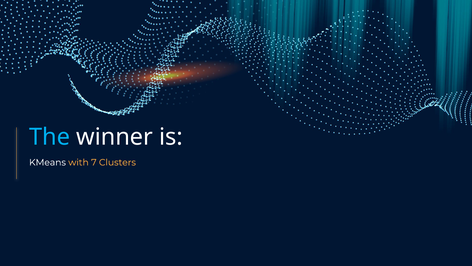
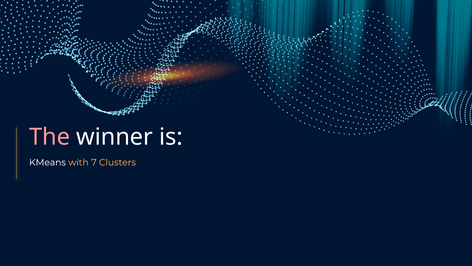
The colour: light blue -> pink
